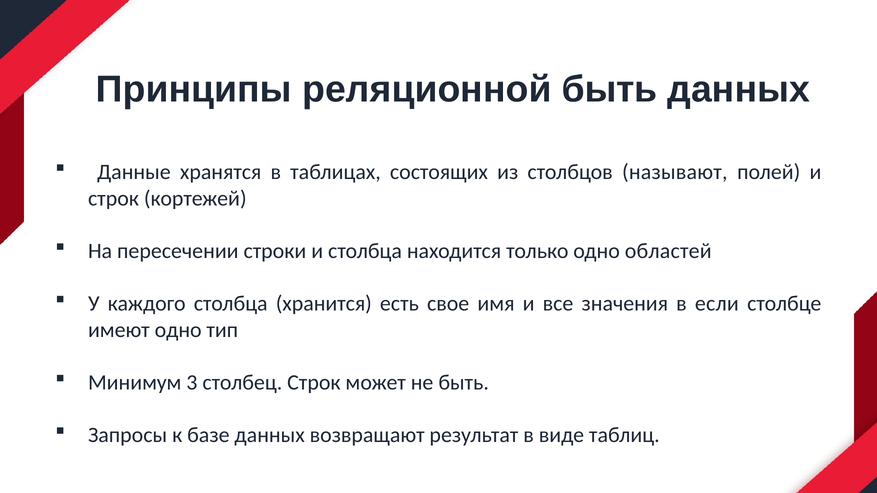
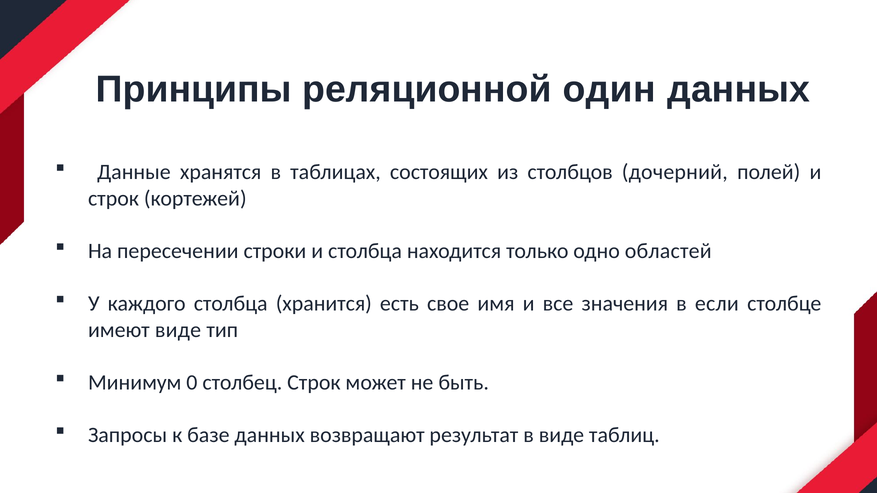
реляционной быть: быть -> один
называют: называют -> дочерний
имеют одно: одно -> виде
3: 3 -> 0
